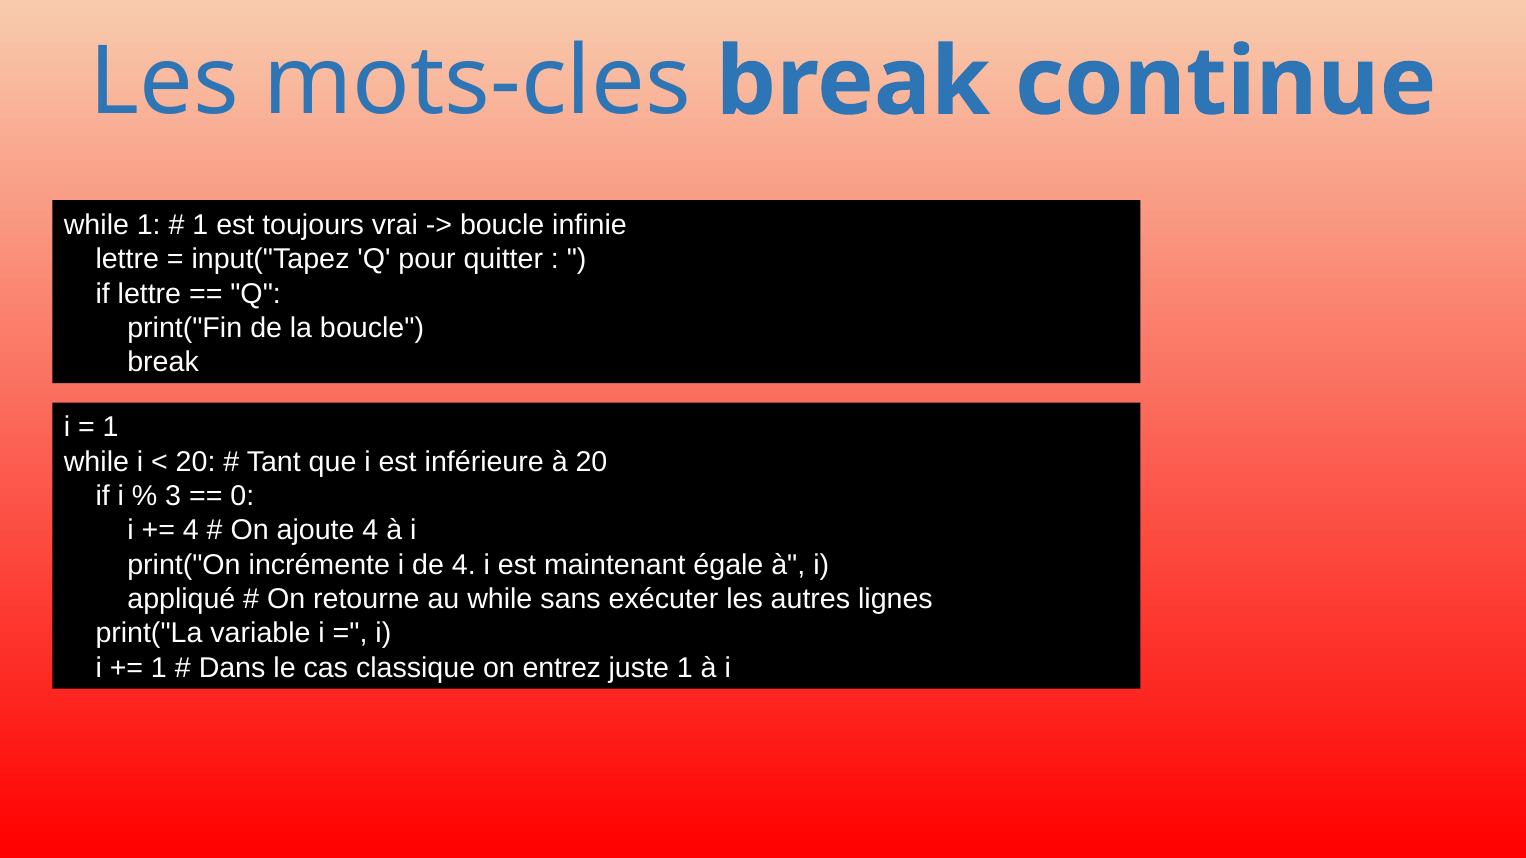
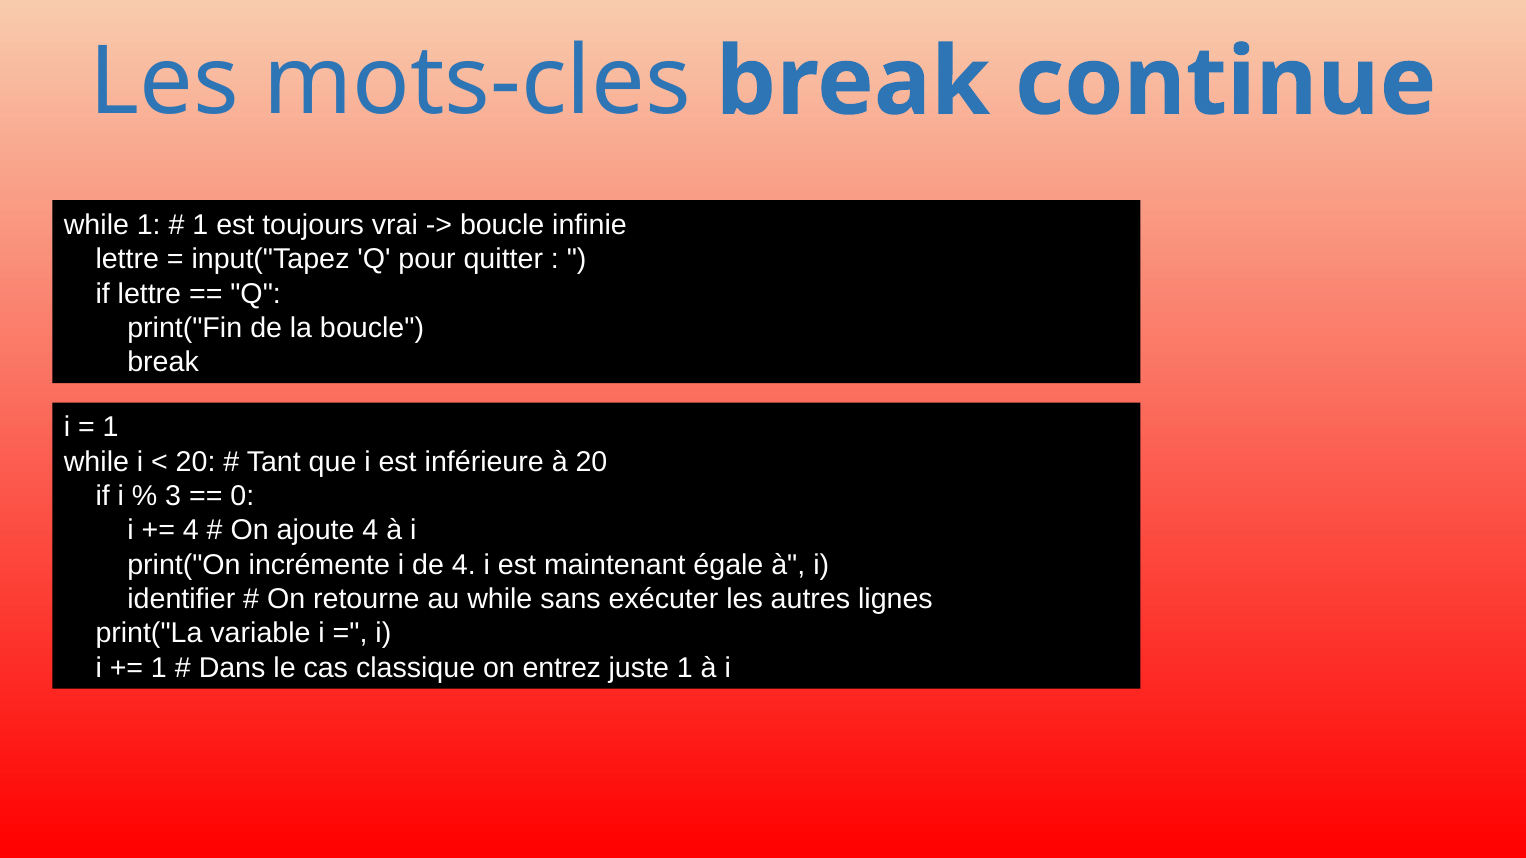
appliqué: appliqué -> identifier
